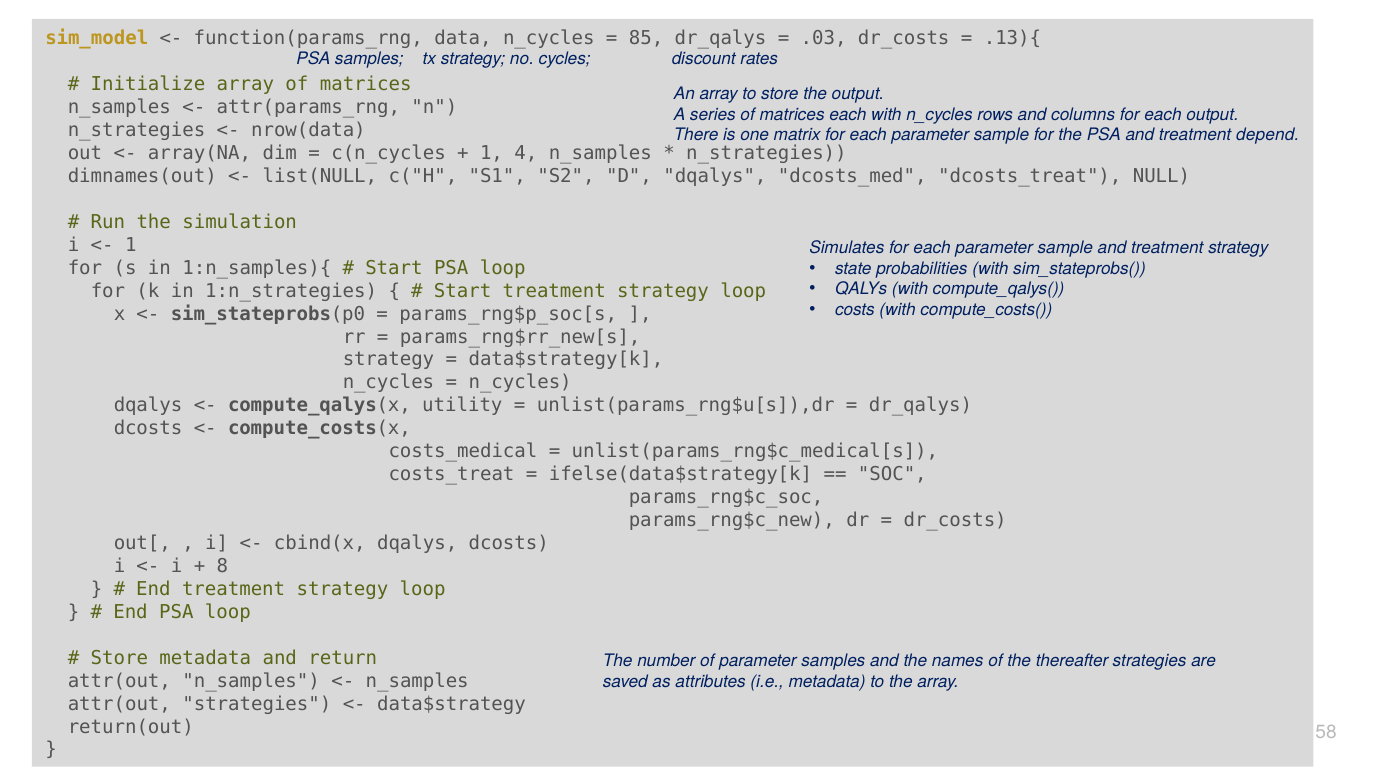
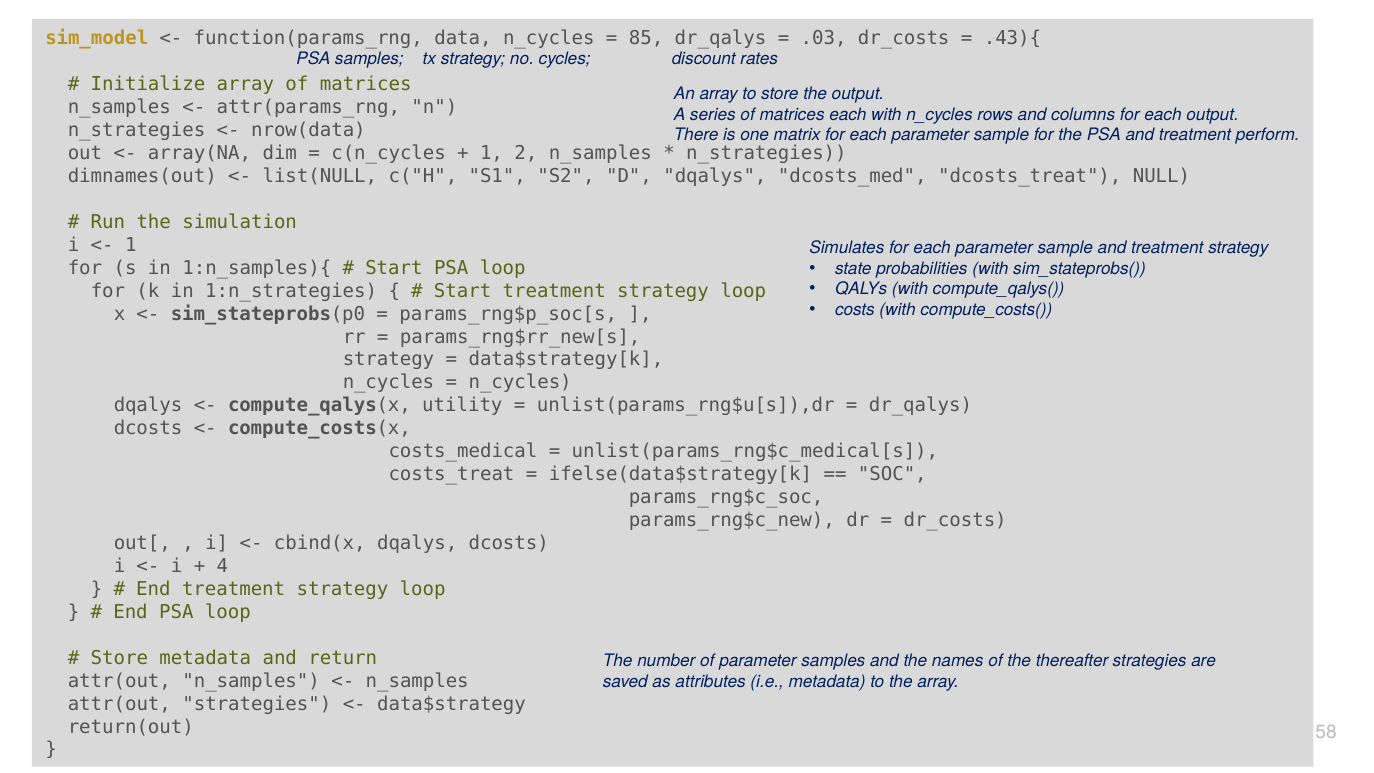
.13){: .13){ -> .43){
depend: depend -> perform
4: 4 -> 2
8: 8 -> 4
